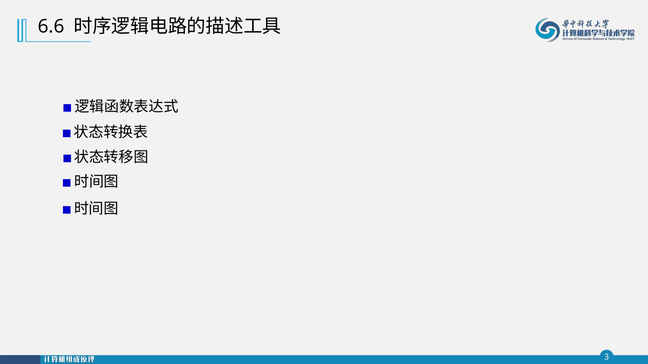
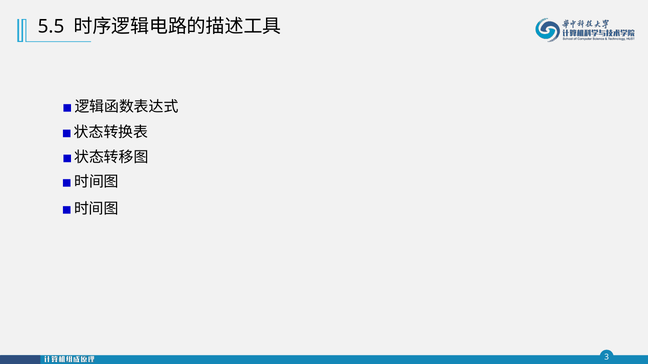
6.6: 6.6 -> 5.5
